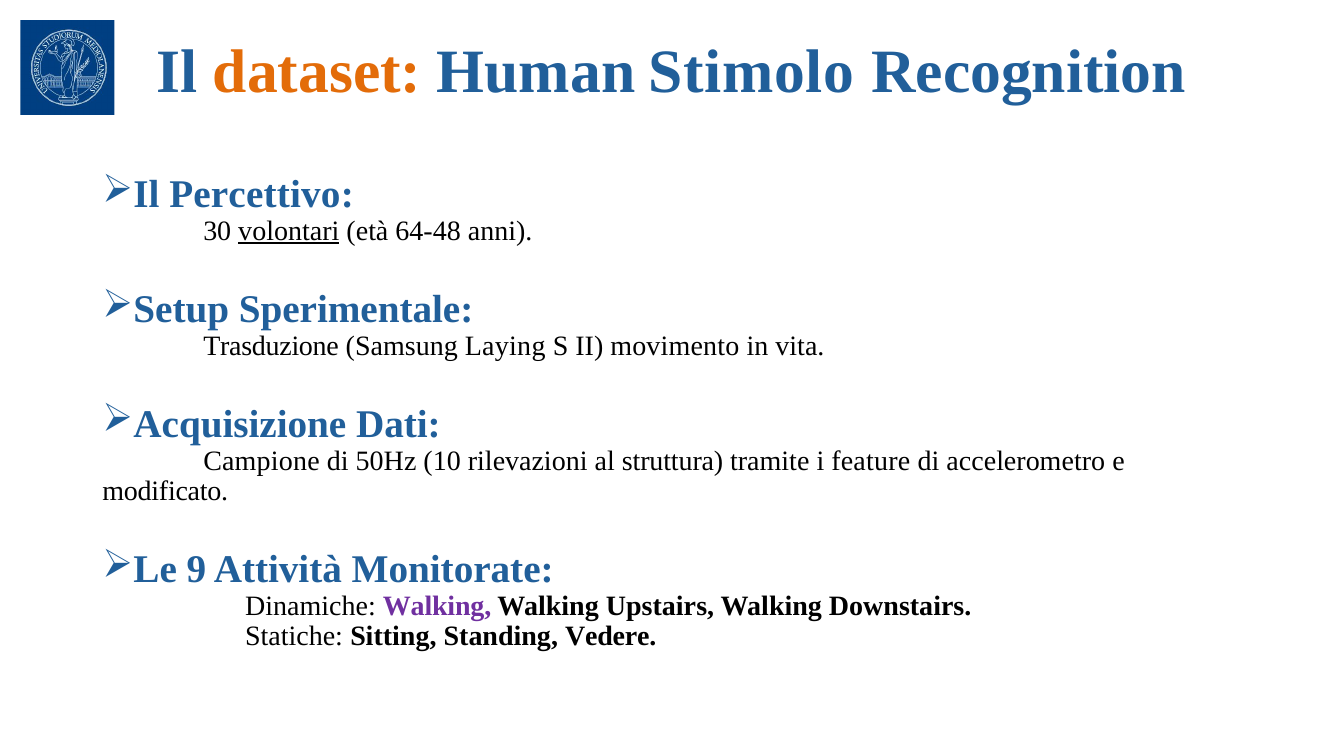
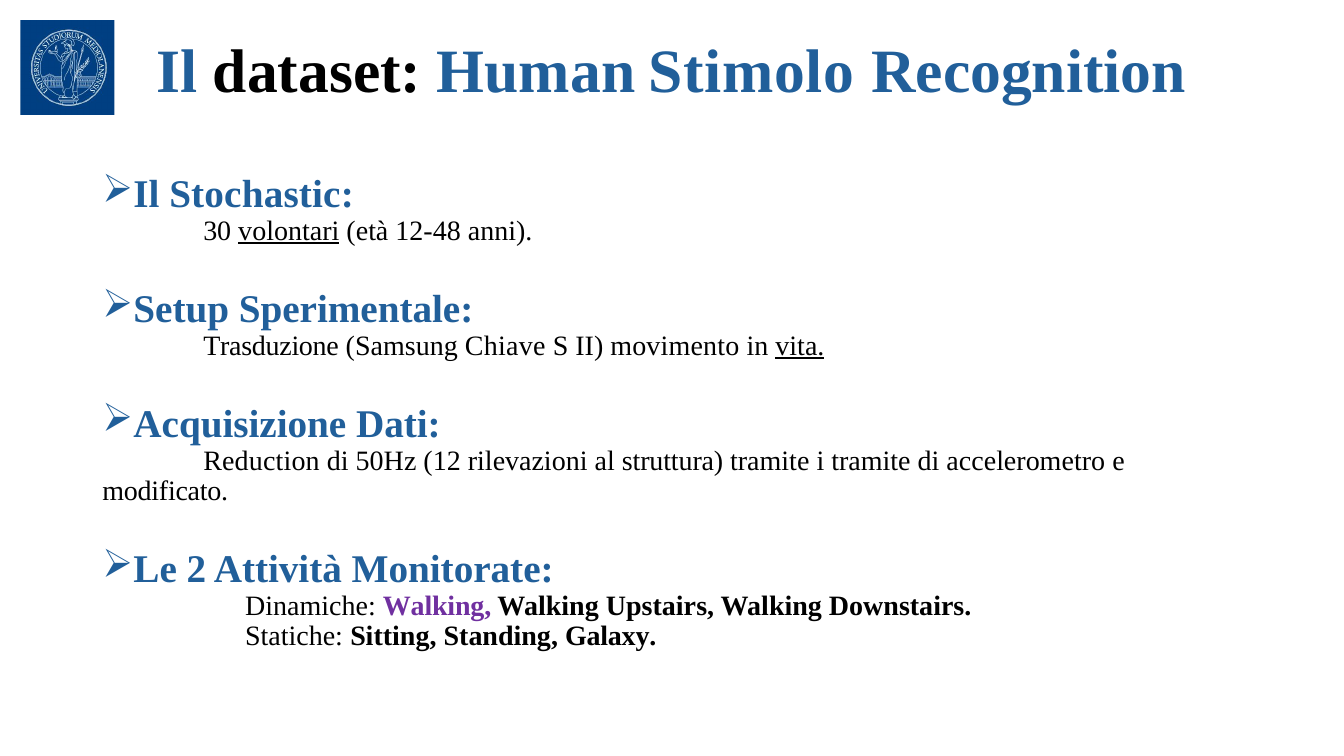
dataset colour: orange -> black
Percettivo: Percettivo -> Stochastic
64-48: 64-48 -> 12-48
Laying: Laying -> Chiave
vita underline: none -> present
Campione: Campione -> Reduction
10: 10 -> 12
i feature: feature -> tramite
9: 9 -> 2
Vedere: Vedere -> Galaxy
